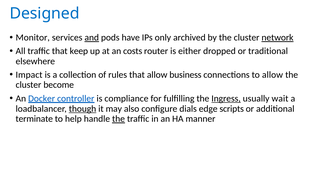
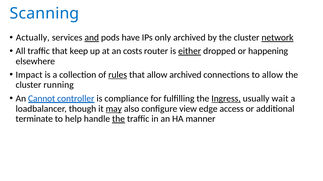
Designed: Designed -> Scanning
Monitor: Monitor -> Actually
either underline: none -> present
traditional: traditional -> happening
rules underline: none -> present
allow business: business -> archived
become: become -> running
Docker: Docker -> Cannot
though underline: present -> none
may underline: none -> present
dials: dials -> view
scripts: scripts -> access
